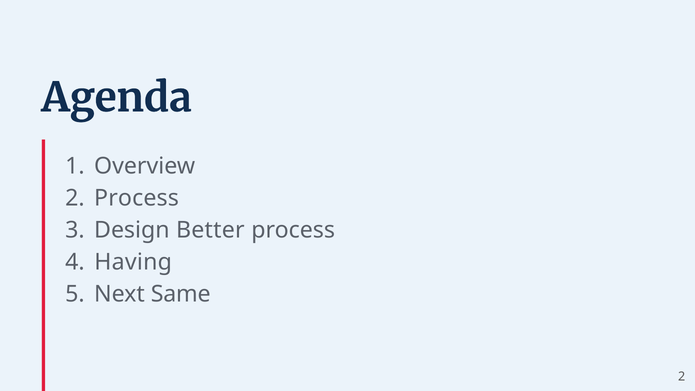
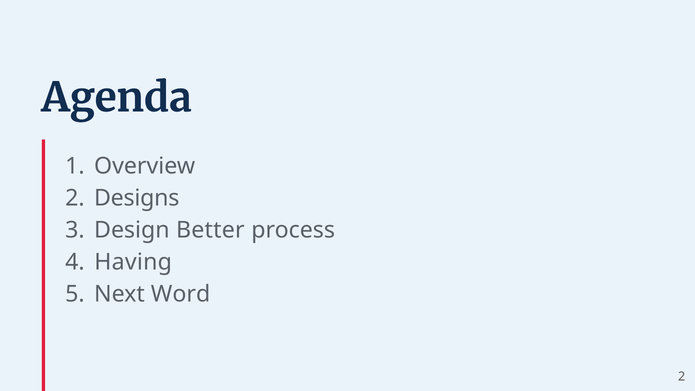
Process at (137, 198): Process -> Designs
Same: Same -> Word
